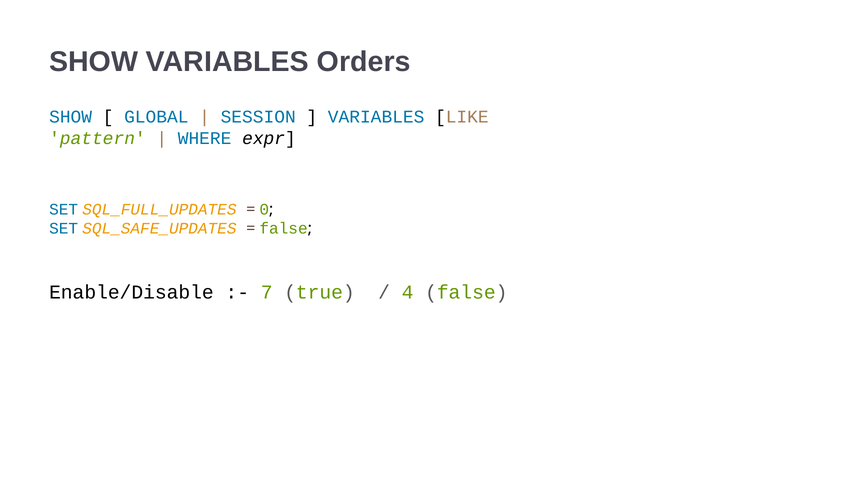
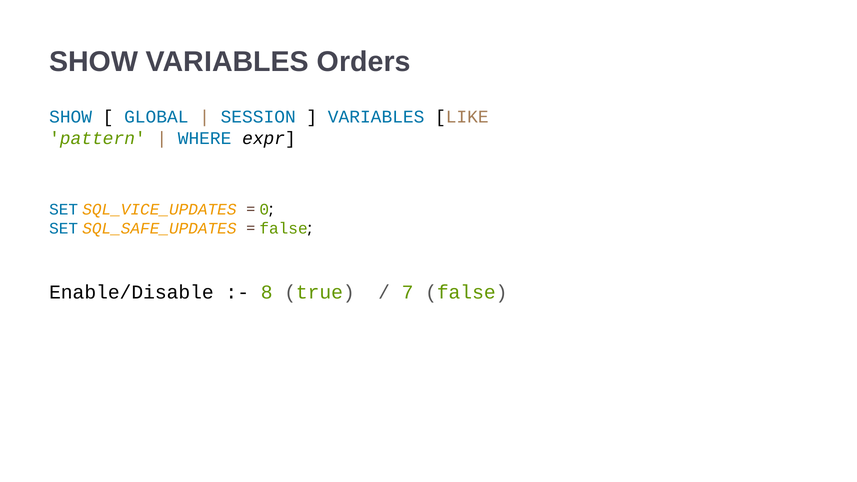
SQL_FULL_UPDATES: SQL_FULL_UPDATES -> SQL_VICE_UPDATES
7: 7 -> 8
4: 4 -> 7
